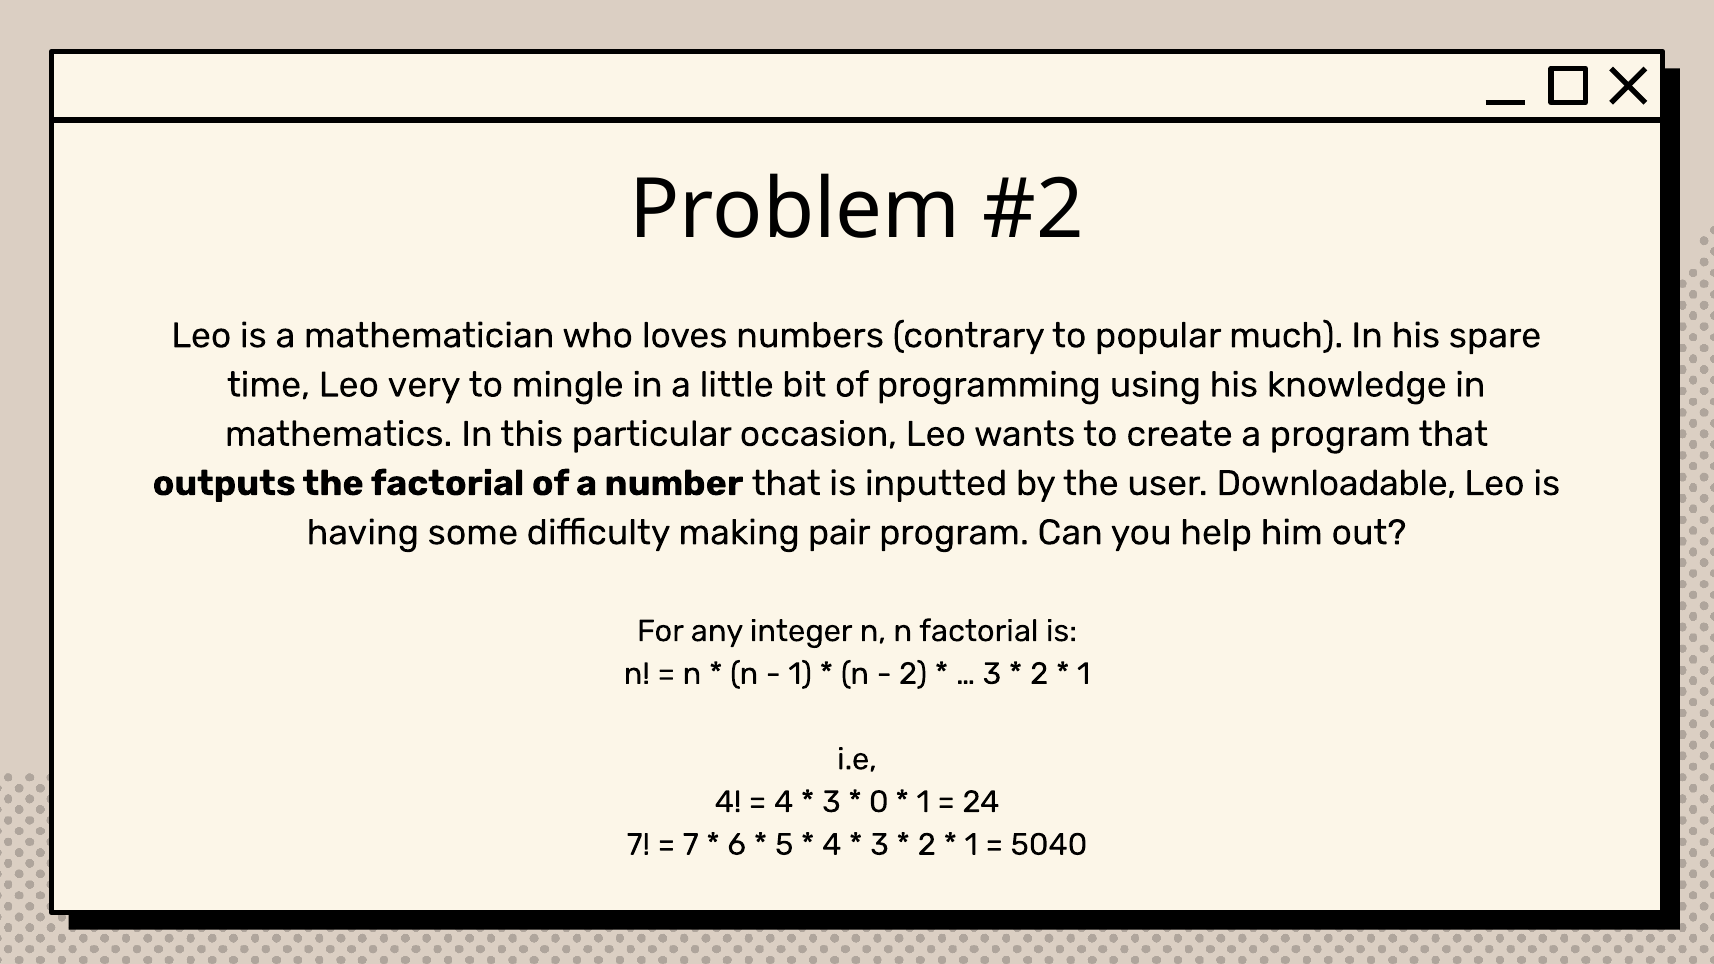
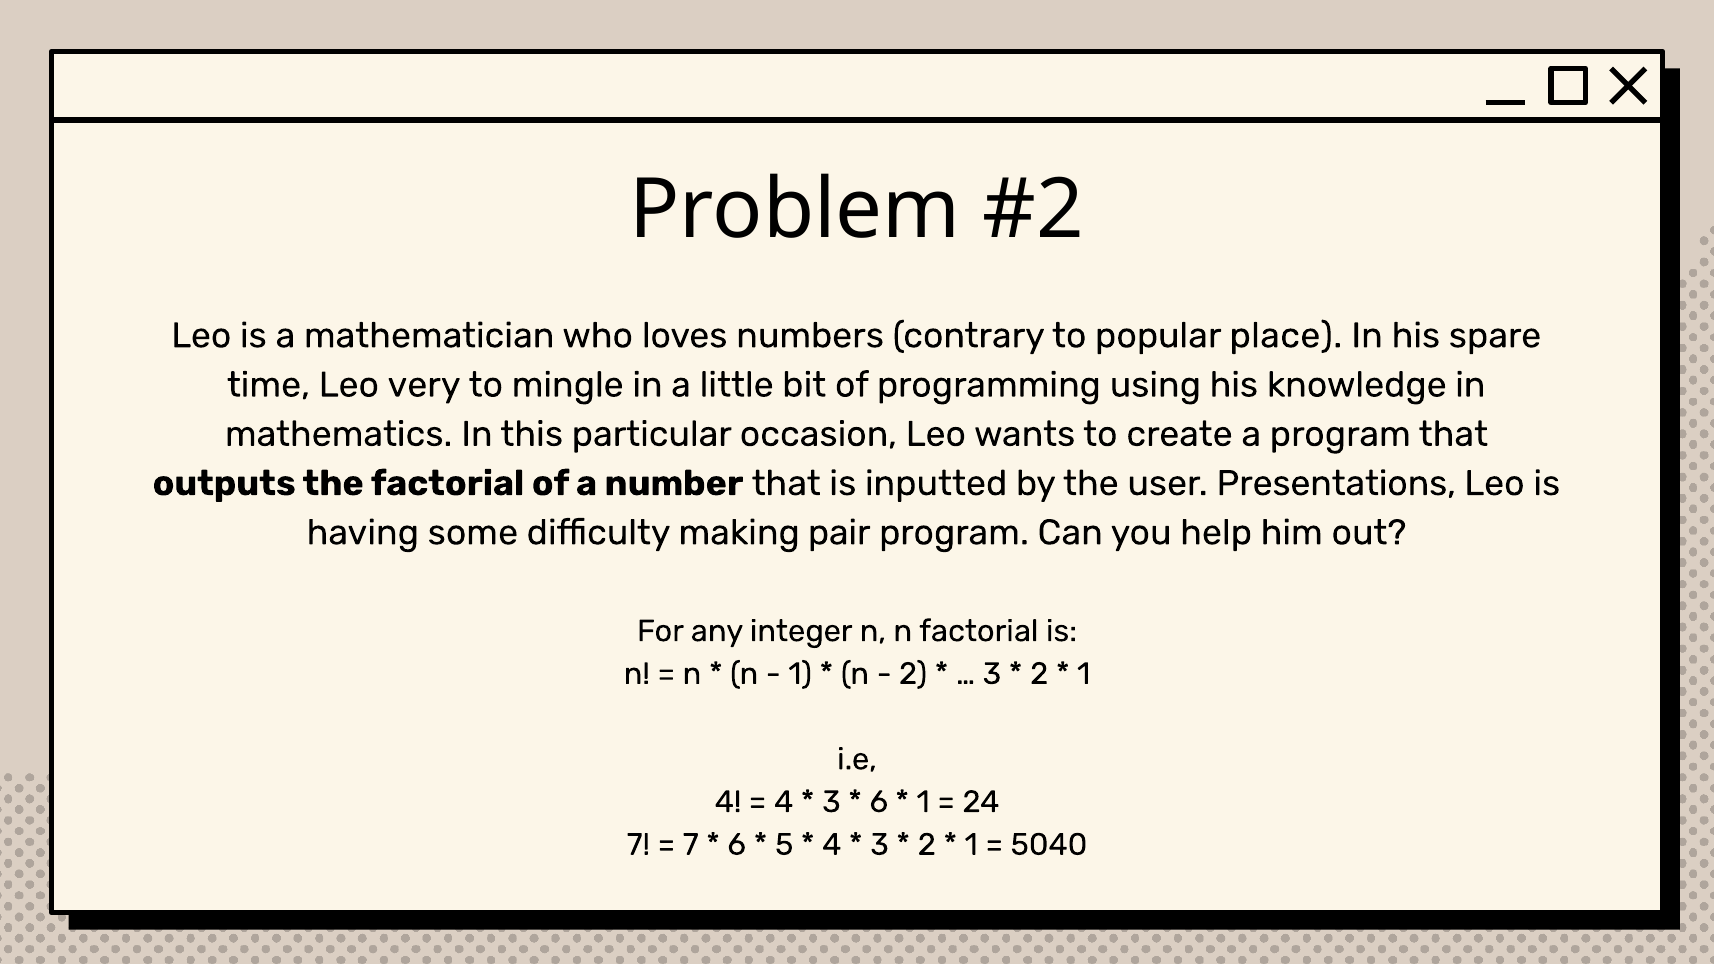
much: much -> place
Downloadable: Downloadable -> Presentations
0 at (879, 802): 0 -> 6
